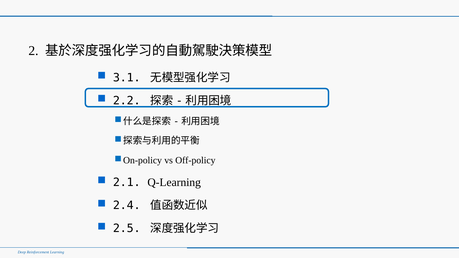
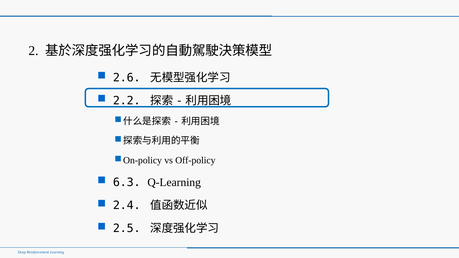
3.1: 3.1 -> 2.6
2.1: 2.1 -> 6.3
